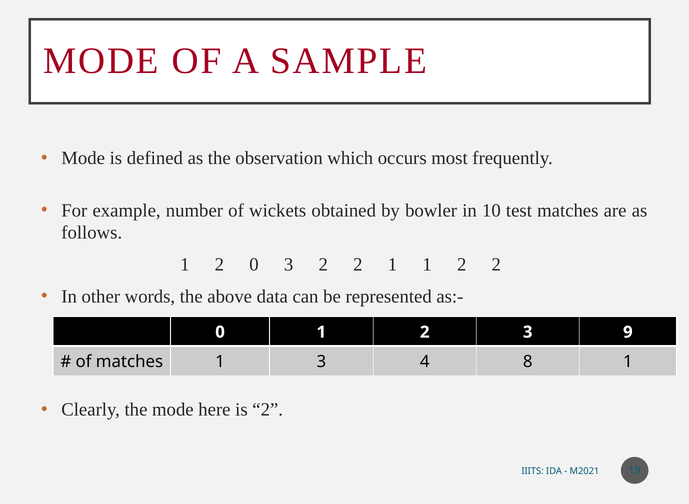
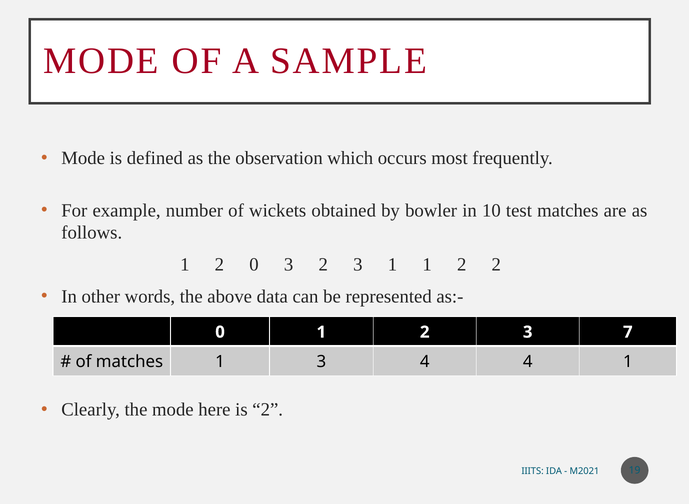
3 2 2: 2 -> 3
9: 9 -> 7
4 8: 8 -> 4
